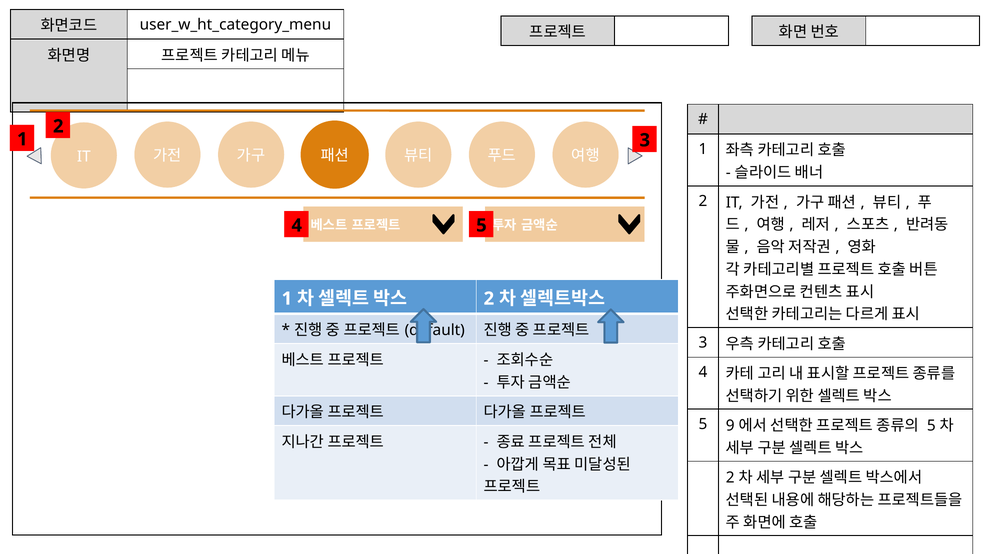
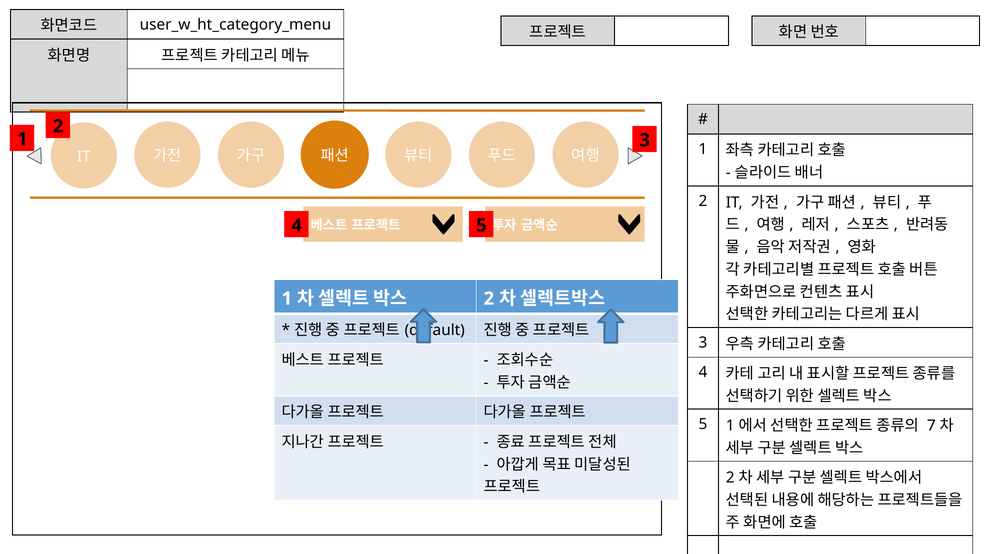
9 at (730, 426): 9 -> 1
5 at (931, 426): 5 -> 7
